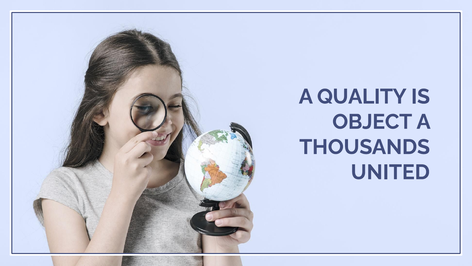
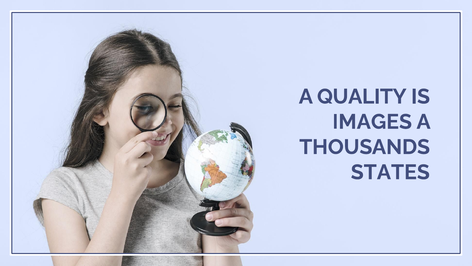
OBJECT: OBJECT -> IMAGES
UNITED: UNITED -> STATES
